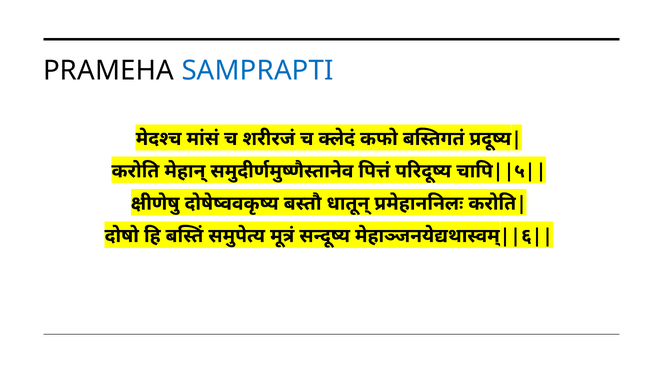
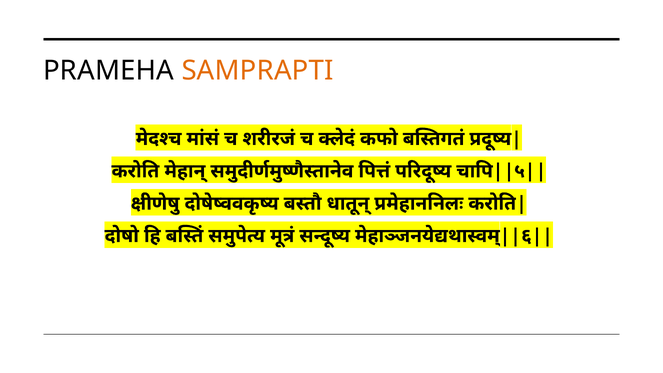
SAMPRAPTI colour: blue -> orange
